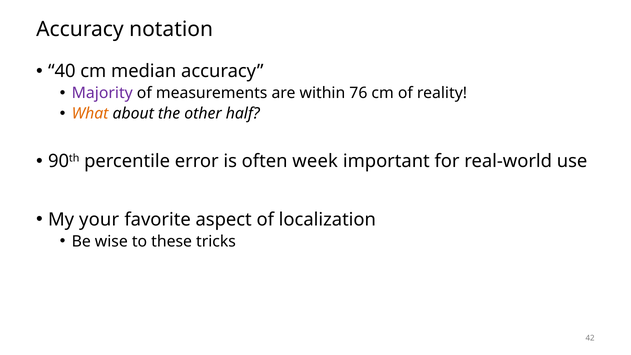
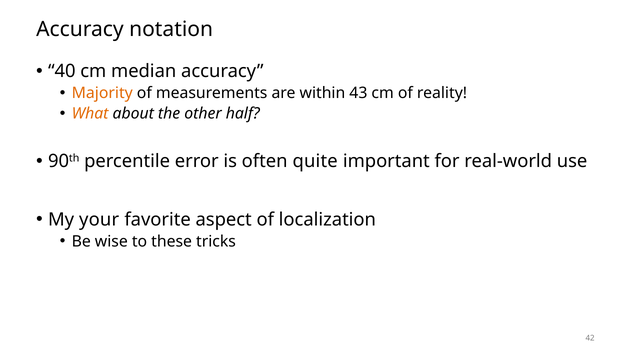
Majority colour: purple -> orange
76: 76 -> 43
week: week -> quite
